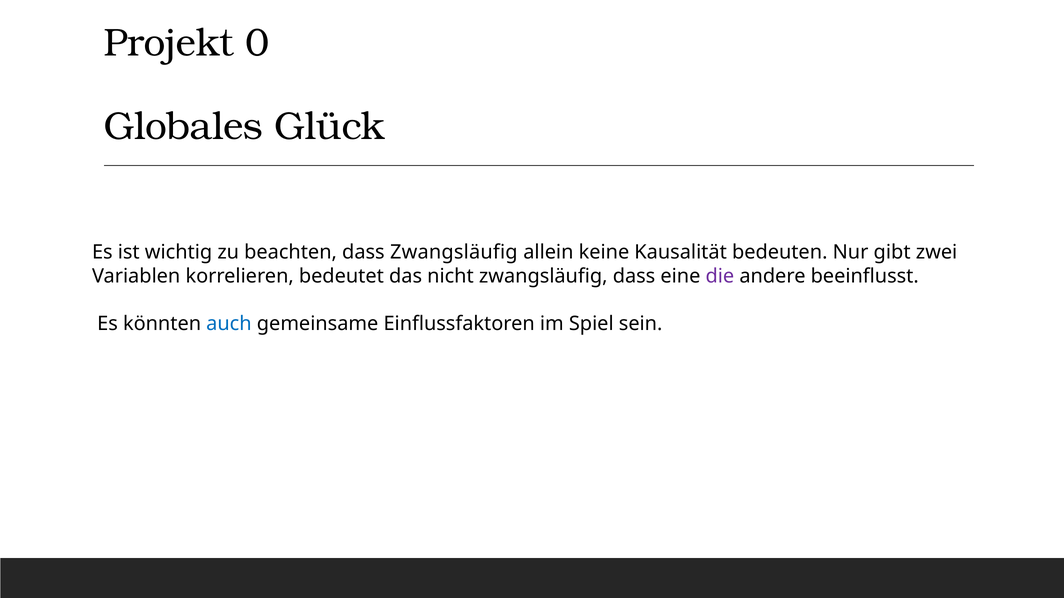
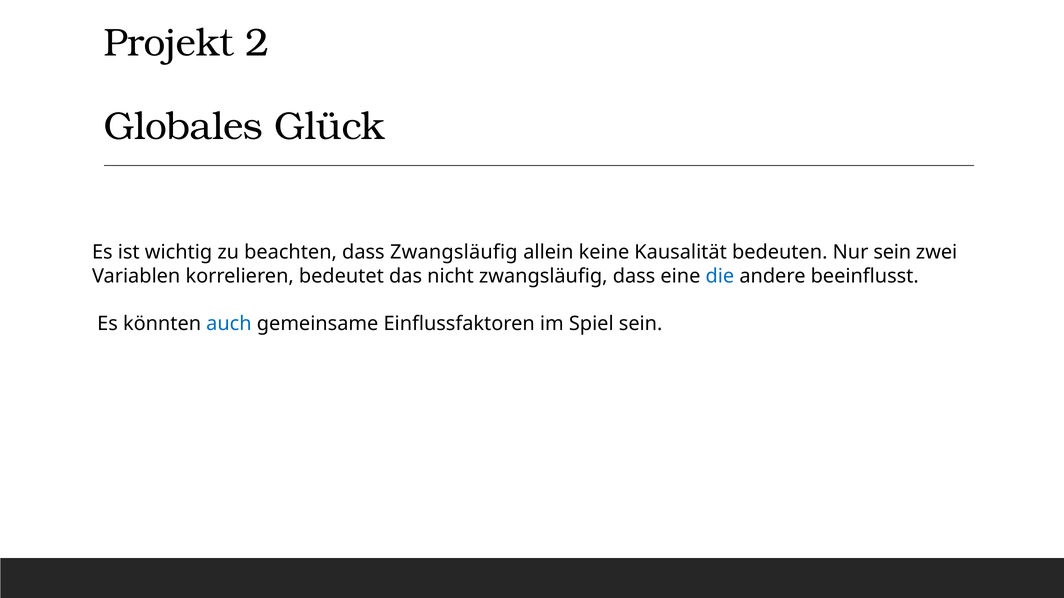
0: 0 -> 2
Nur gibt: gibt -> sein
die colour: purple -> blue
